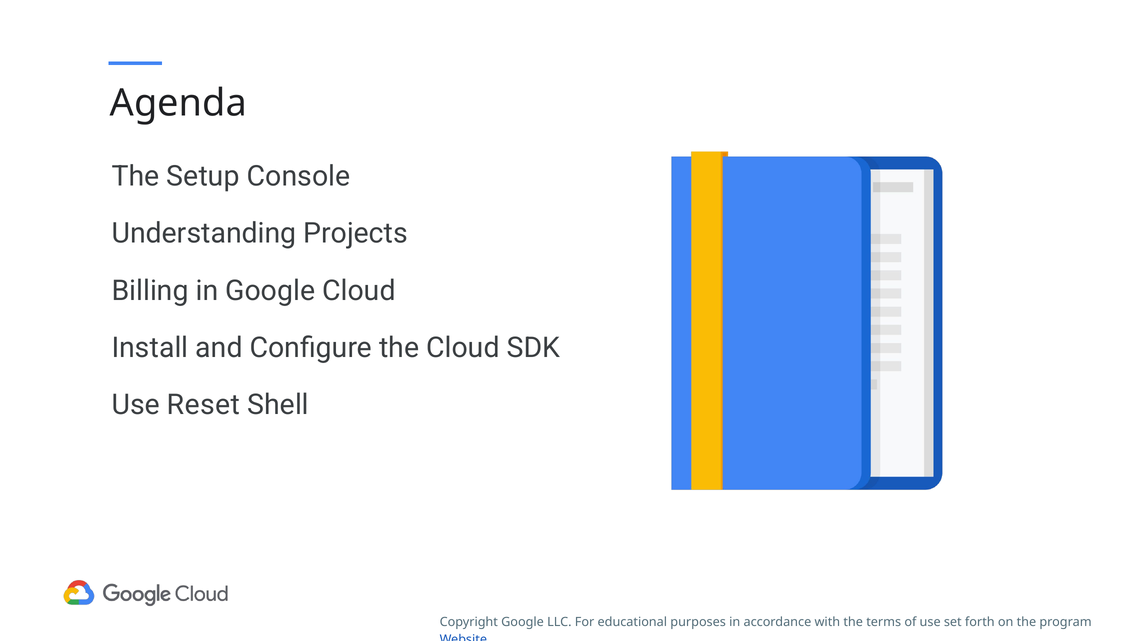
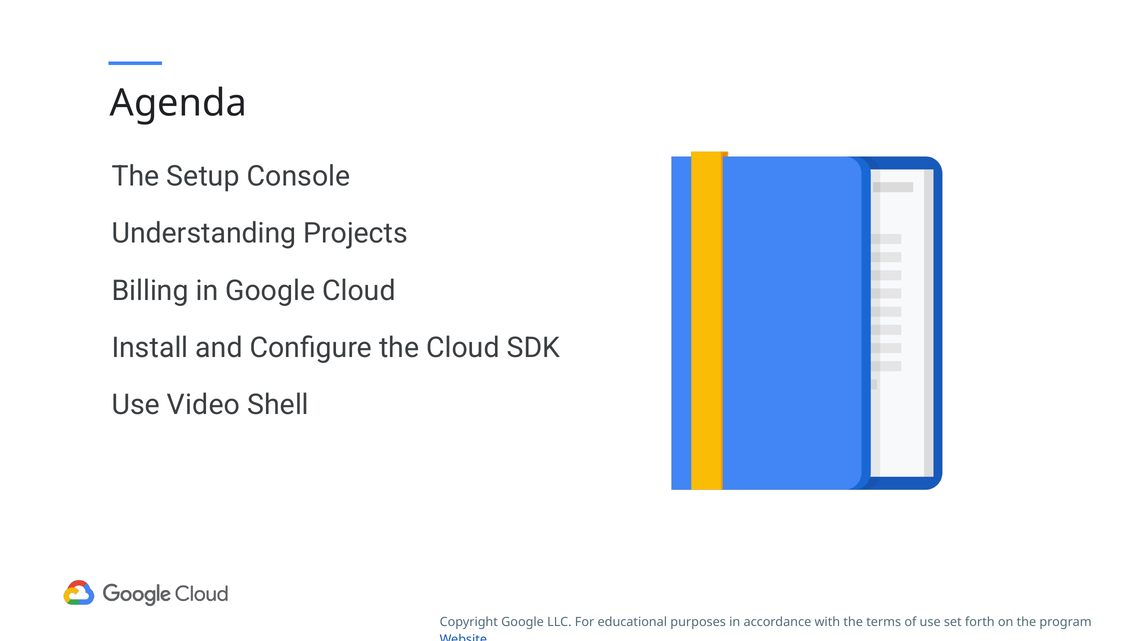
Reset: Reset -> Video
